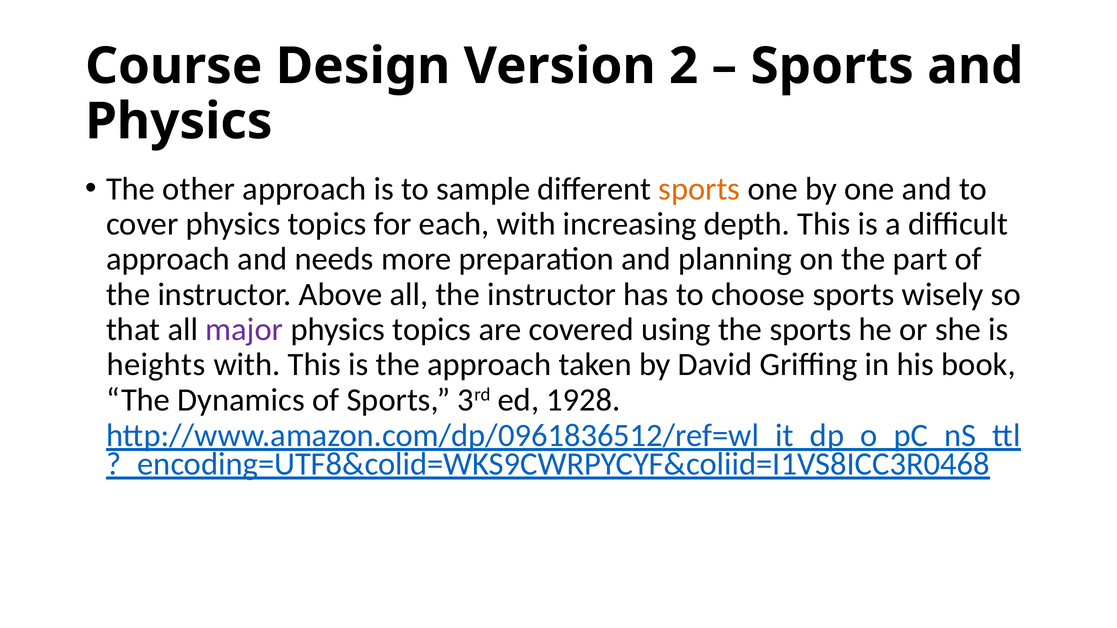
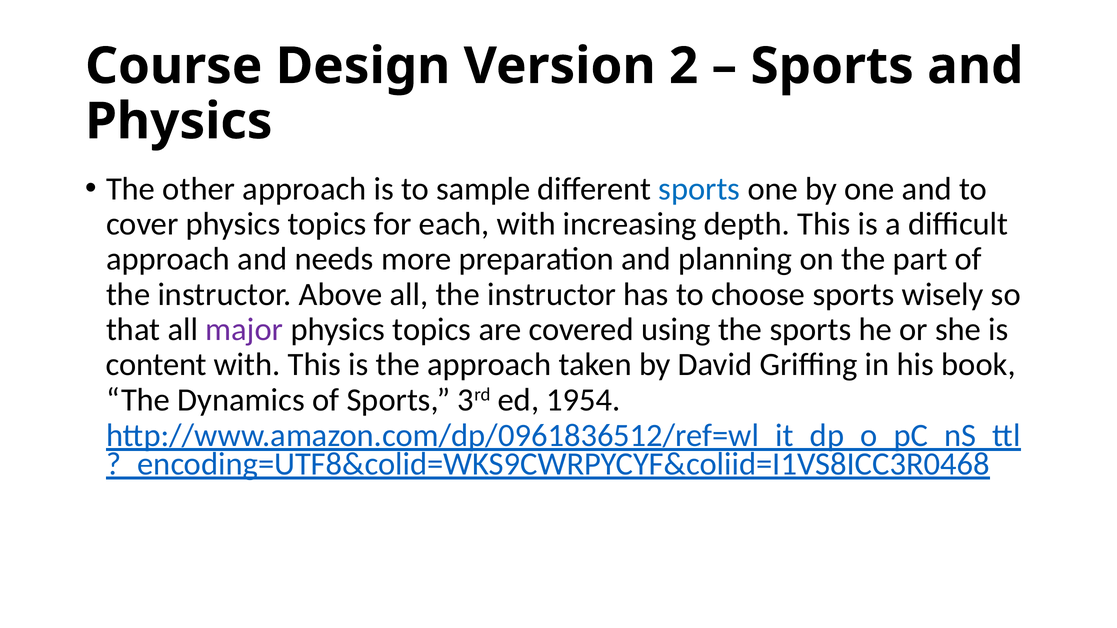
sports at (699, 189) colour: orange -> blue
heights: heights -> content
1928: 1928 -> 1954
